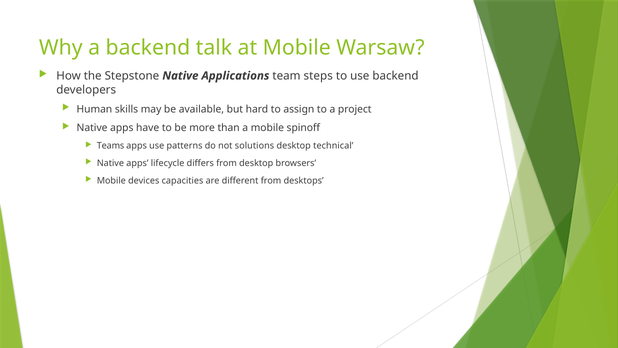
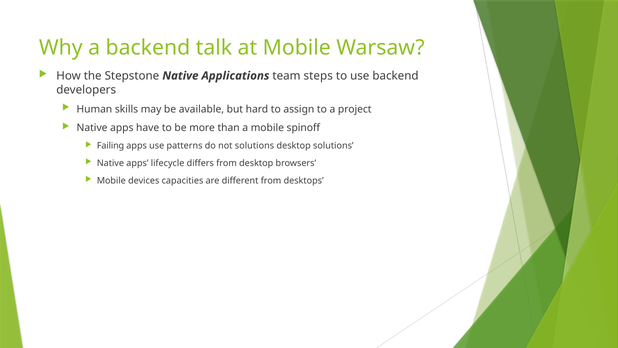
Teams: Teams -> Failing
desktop technical: technical -> solutions
